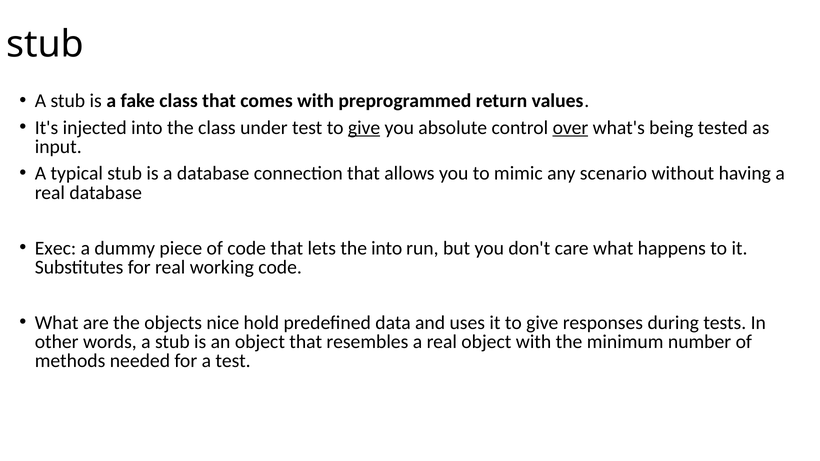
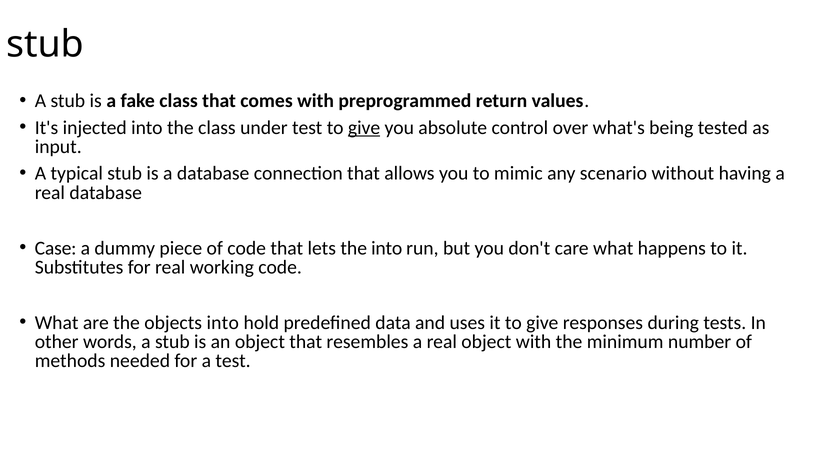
over underline: present -> none
Exec: Exec -> Case
objects nice: nice -> into
